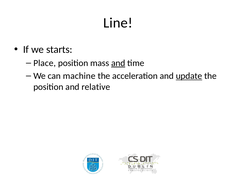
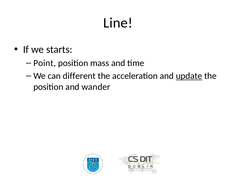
Place: Place -> Point
and at (118, 63) underline: present -> none
machine: machine -> different
relative: relative -> wander
